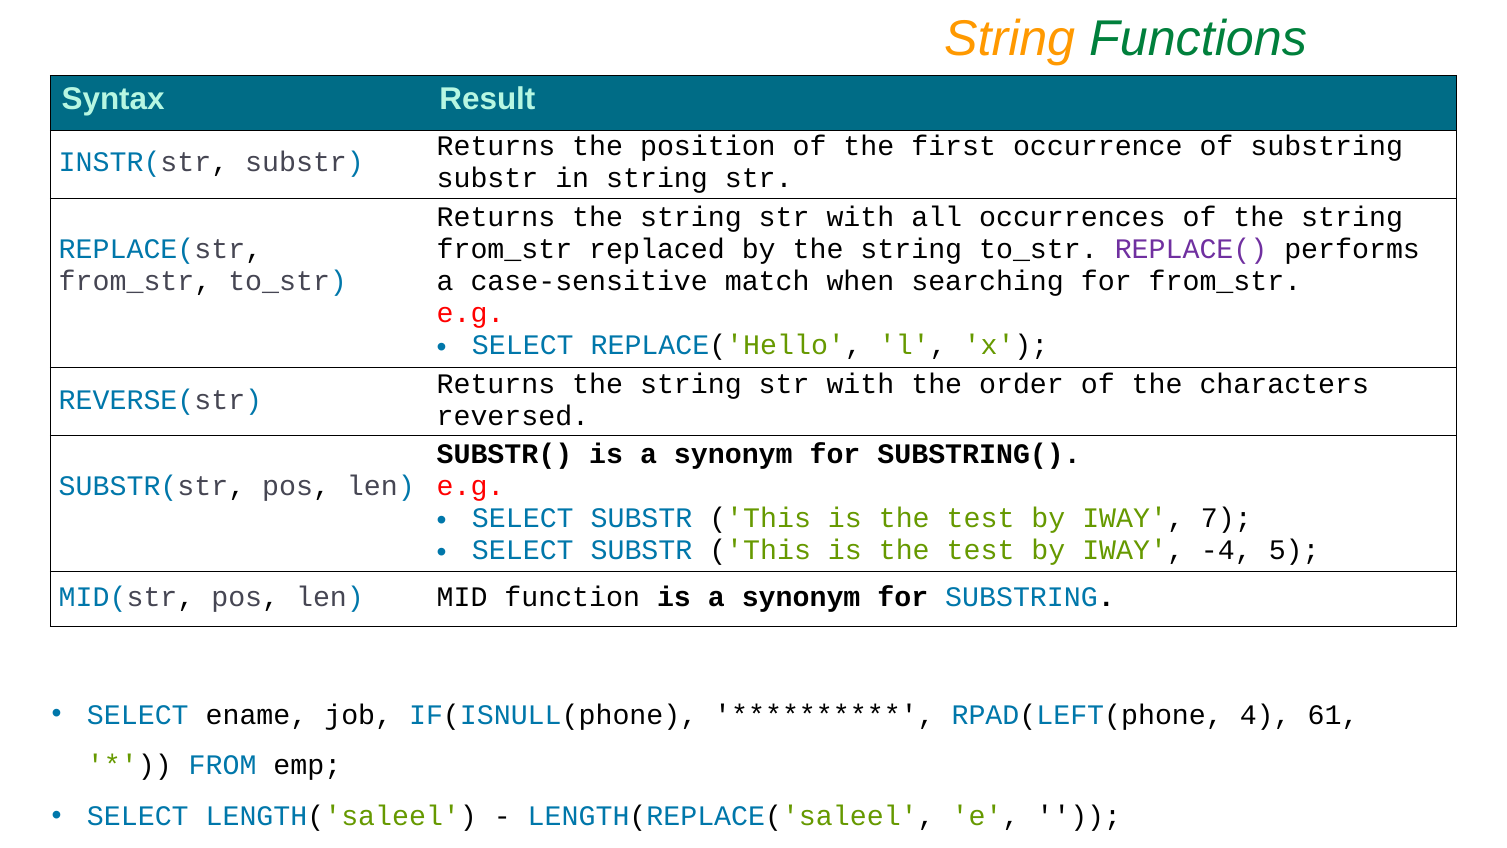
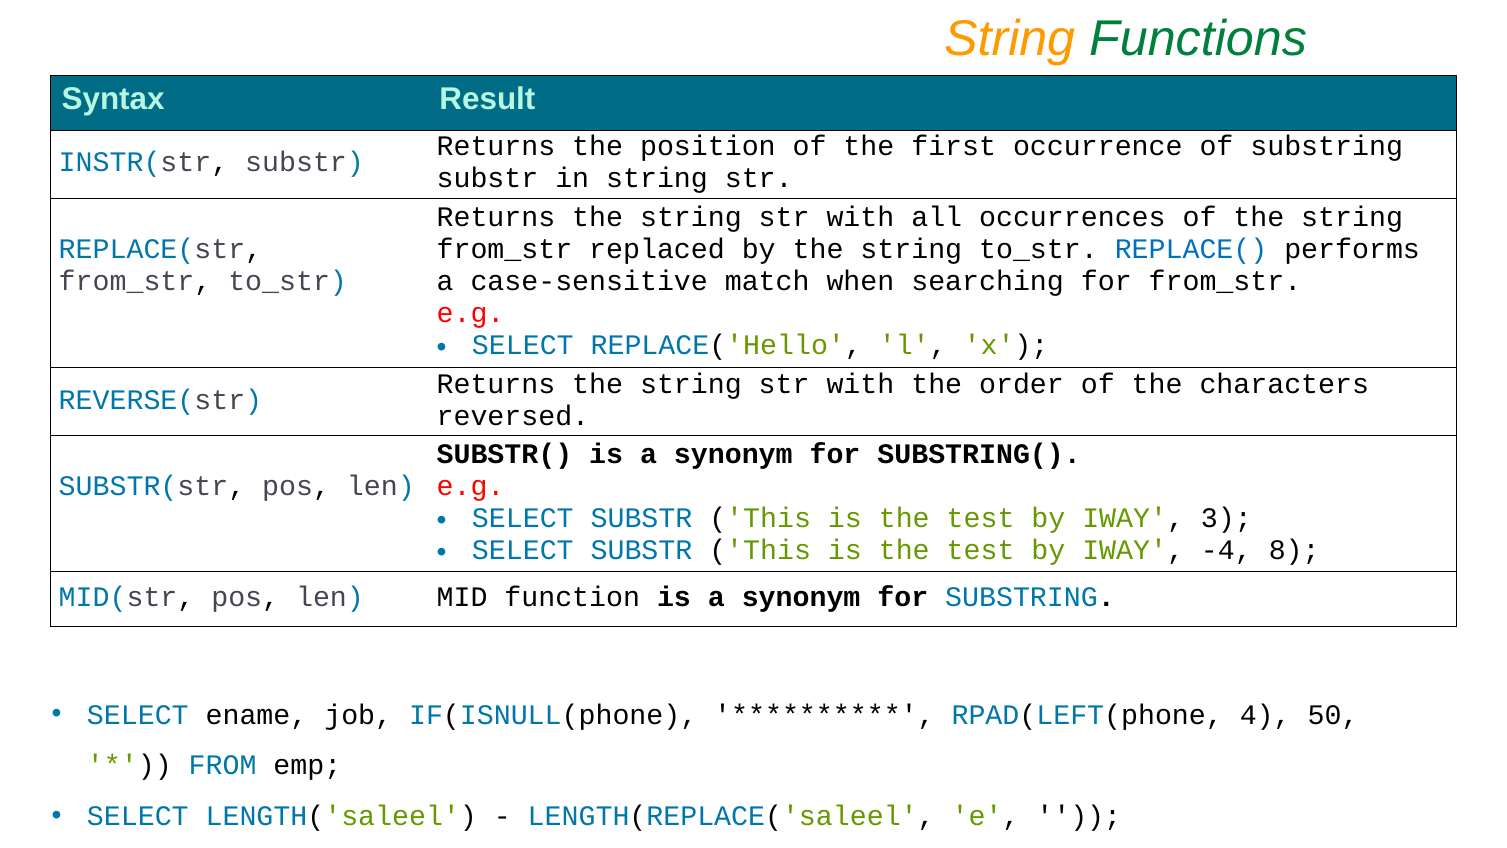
REPLACE( colour: purple -> blue
7: 7 -> 3
5: 5 -> 8
61: 61 -> 50
